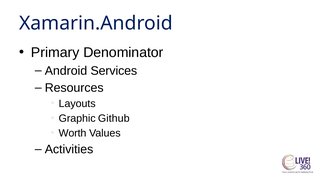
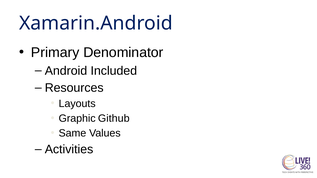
Services: Services -> Included
Worth: Worth -> Same
